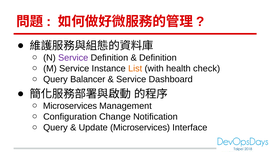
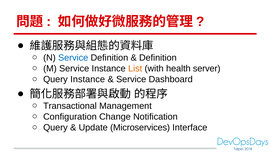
Service at (73, 58) colour: purple -> blue
check: check -> server
Query Balancer: Balancer -> Instance
Microservices at (70, 106): Microservices -> Transactional
